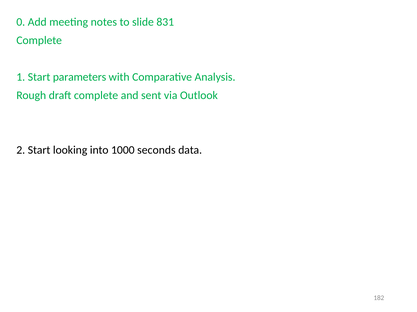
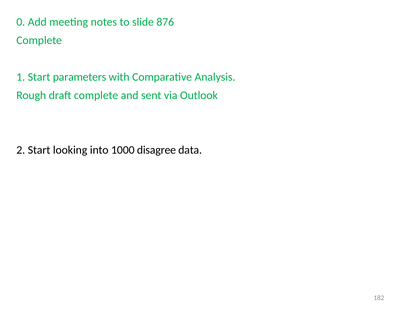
831: 831 -> 876
seconds: seconds -> disagree
